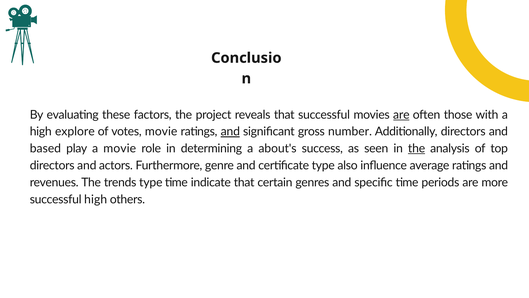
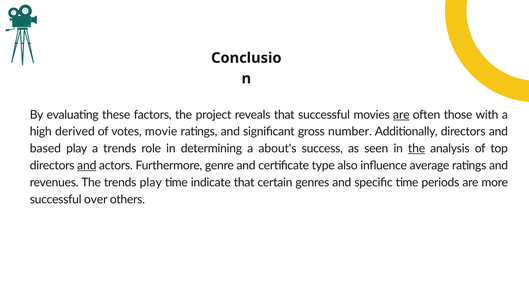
explore: explore -> derived
and at (230, 131) underline: present -> none
a movie: movie -> trends
and at (87, 165) underline: none -> present
trends type: type -> play
successful high: high -> over
